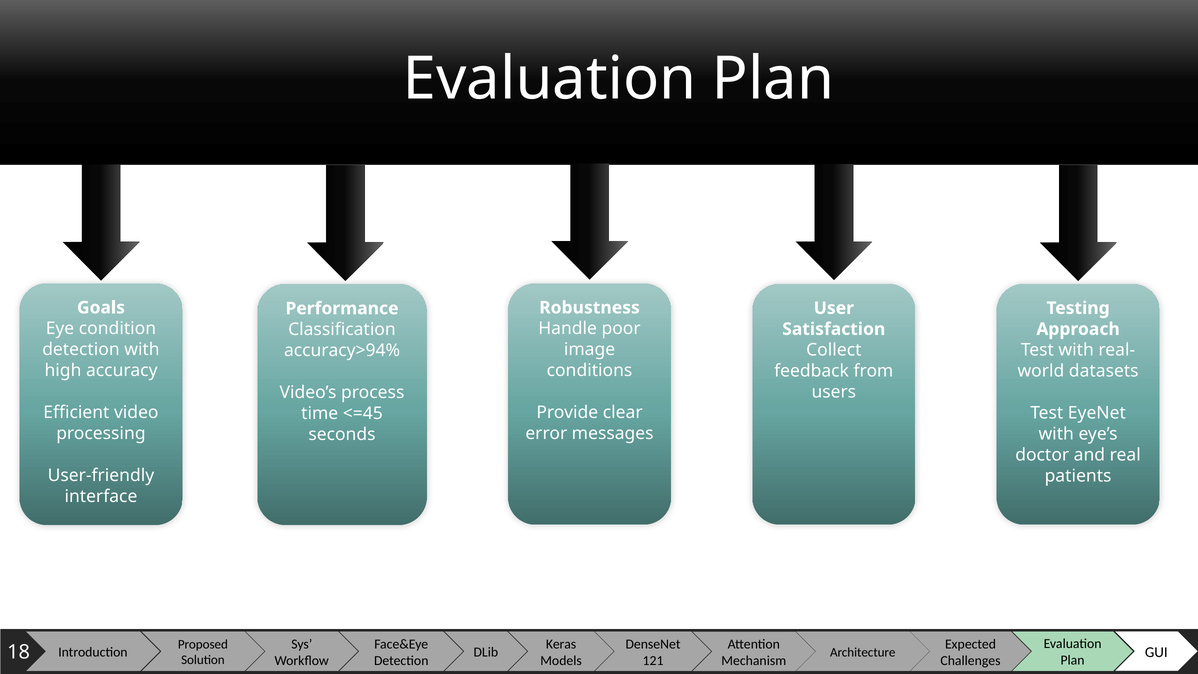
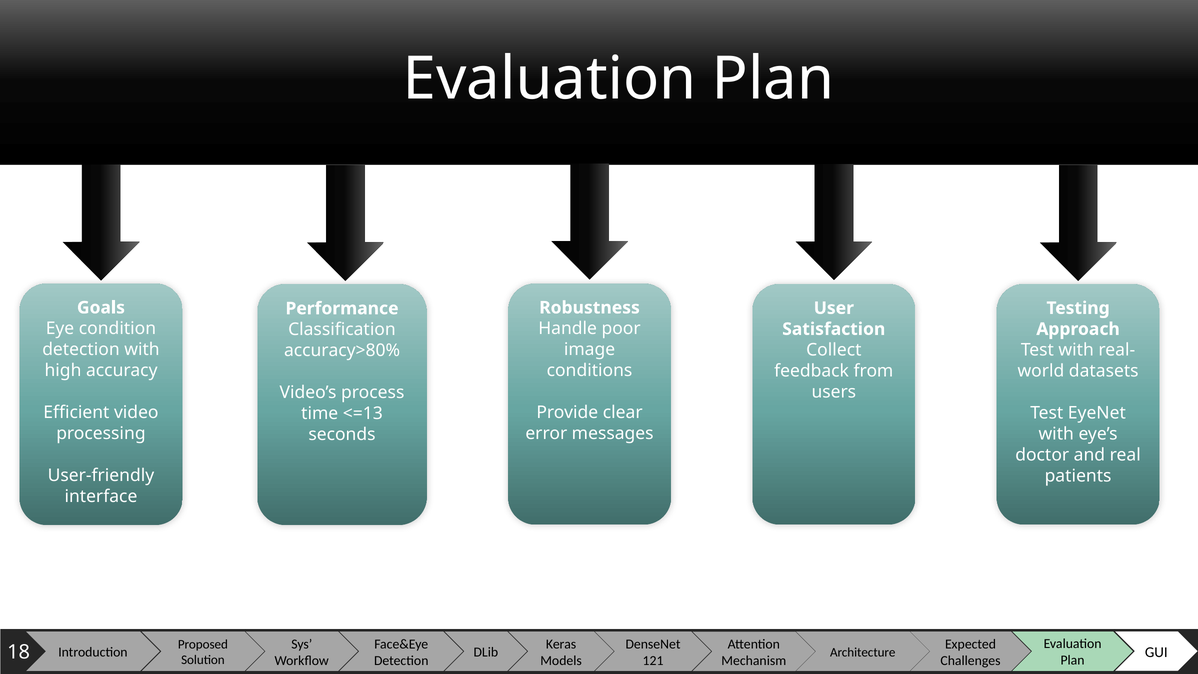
accuracy>94%: accuracy>94% -> accuracy>80%
<=45: <=45 -> <=13
